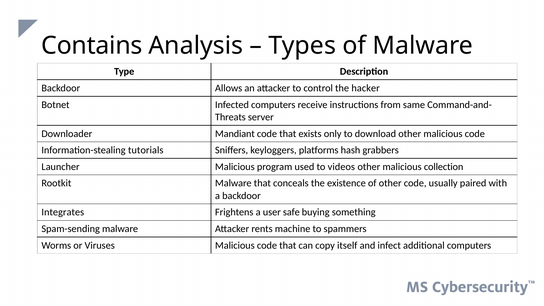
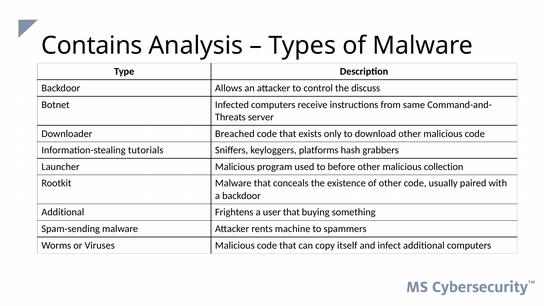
hacker: hacker -> discuss
Mandiant: Mandiant -> Breached
videos: videos -> before
Integrates at (63, 212): Integrates -> Additional
user safe: safe -> that
